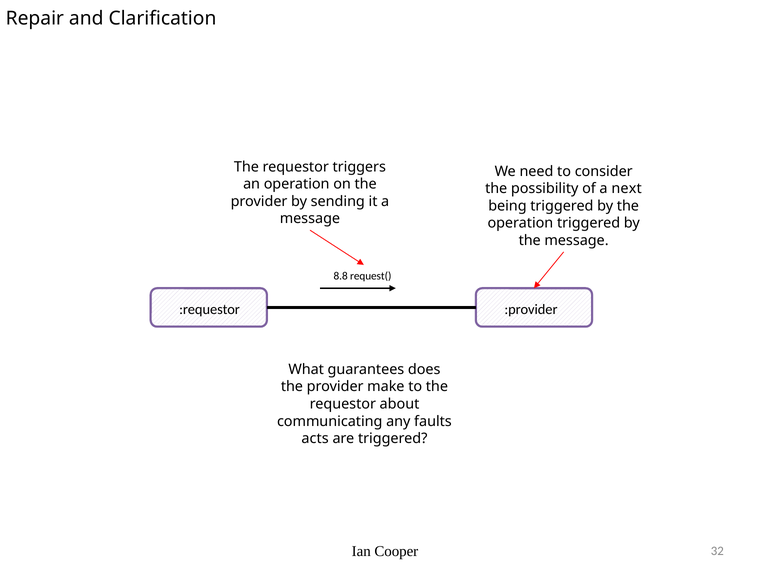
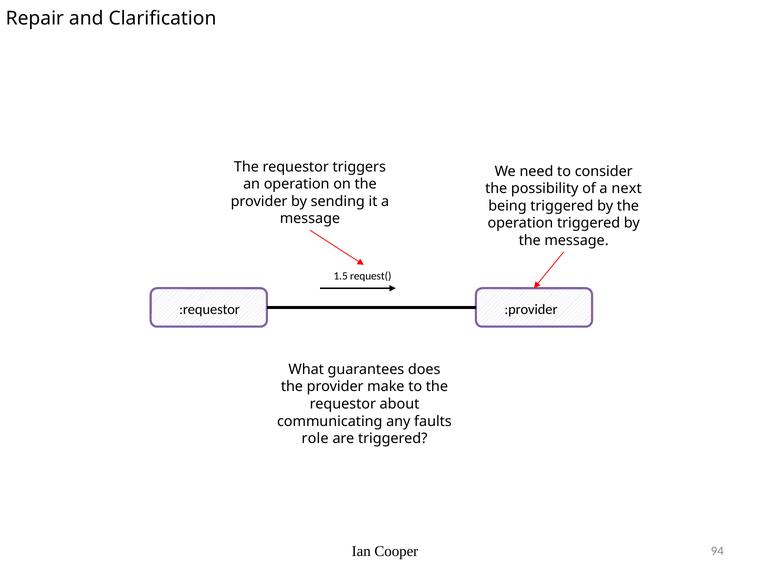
8.8: 8.8 -> 1.5
acts: acts -> role
32: 32 -> 94
